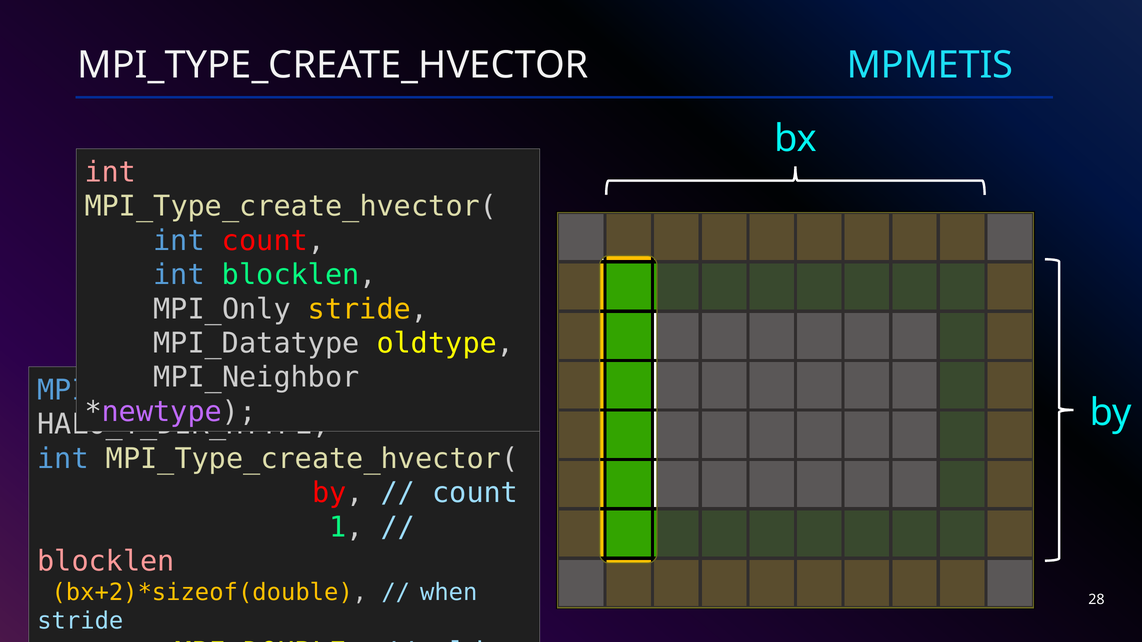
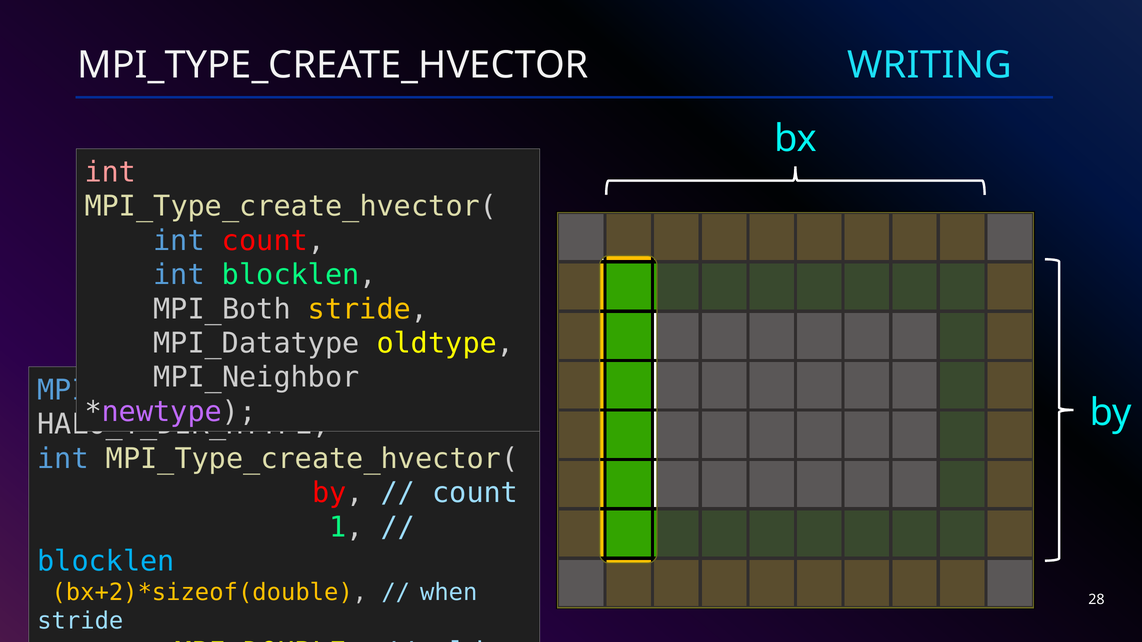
MPMETIS: MPMETIS -> WRITING
MPI_Only: MPI_Only -> MPI_Both
blocklen at (106, 562) colour: pink -> light blue
